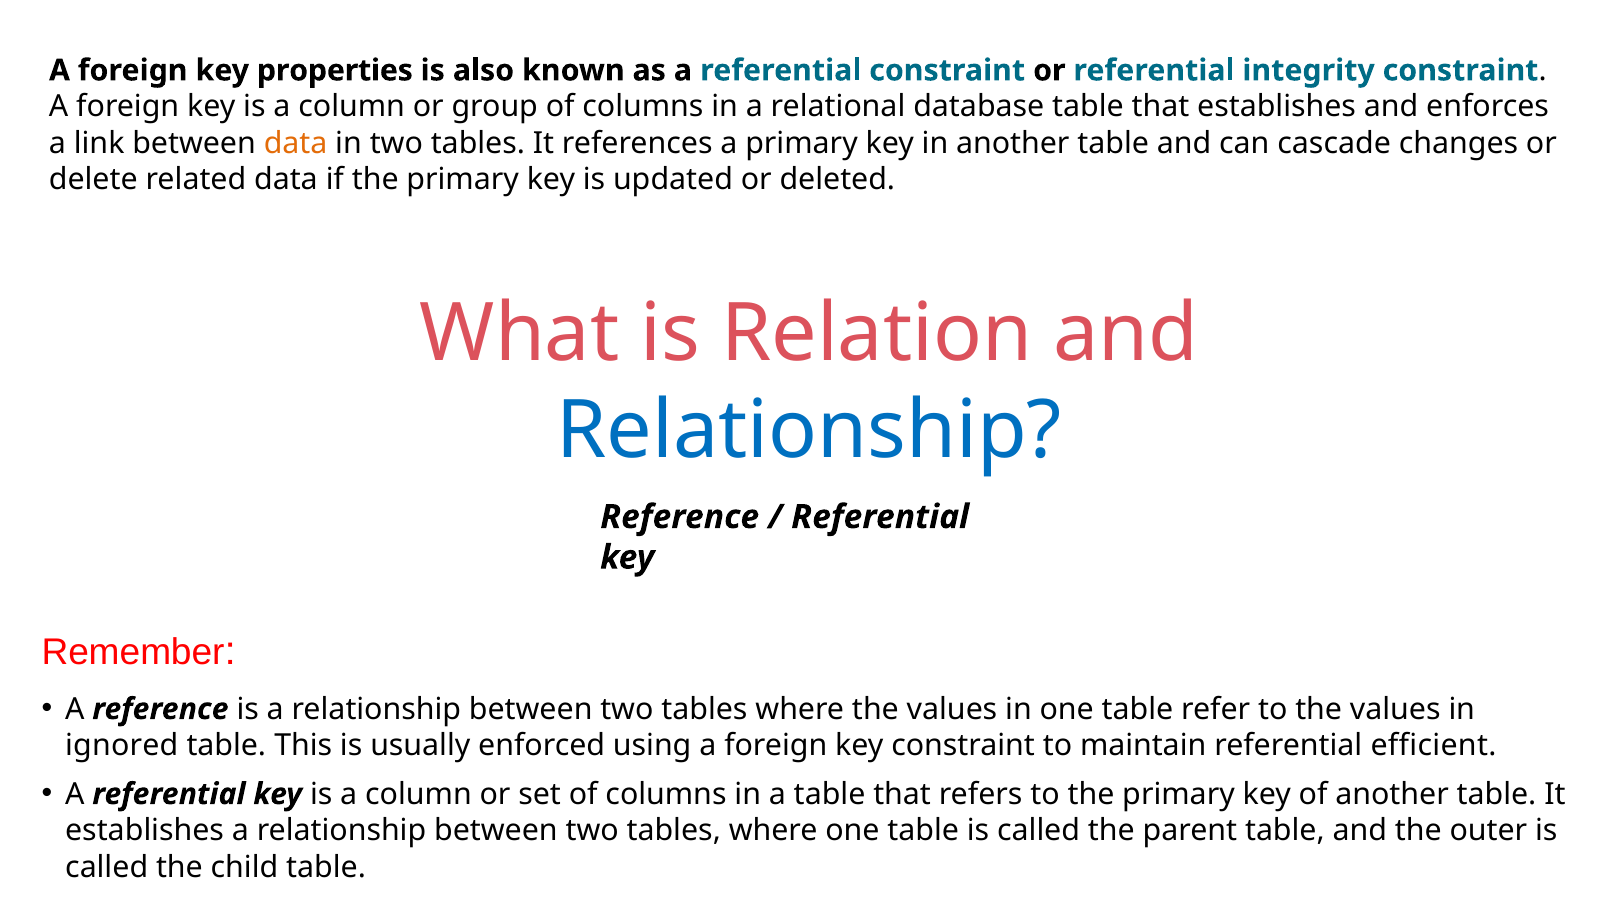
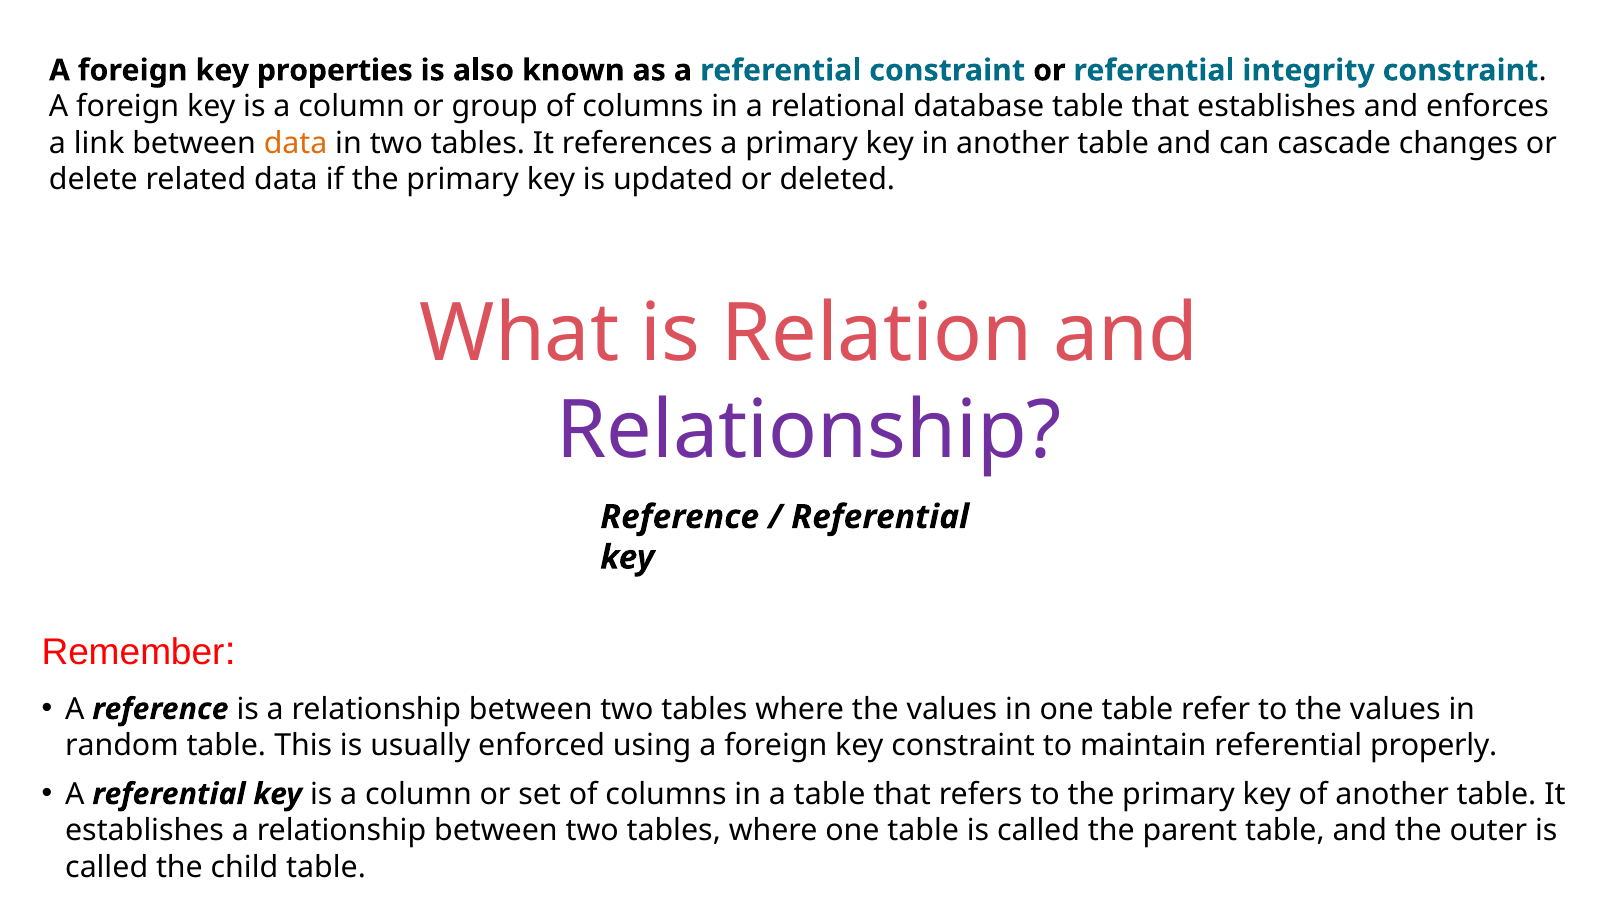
Relationship at (809, 431) colour: blue -> purple
ignored: ignored -> random
efficient: efficient -> properly
